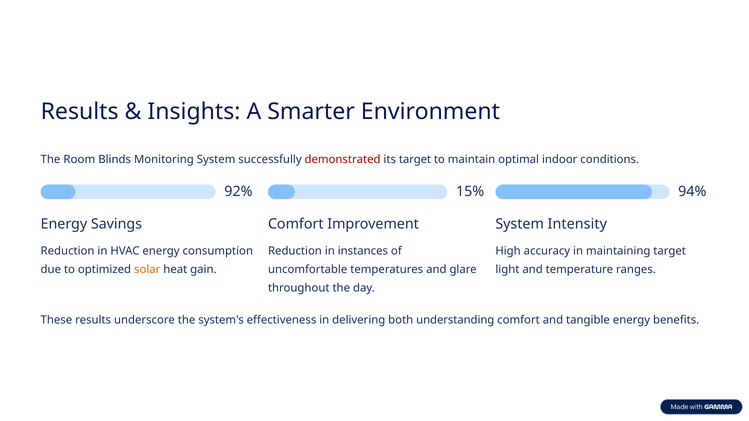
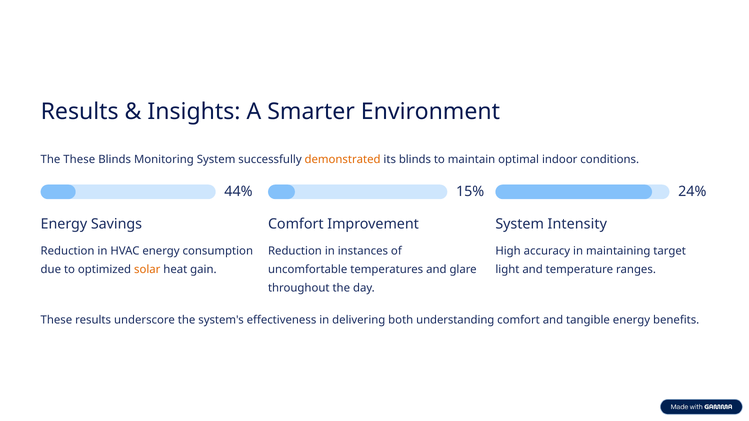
The Room: Room -> These
demonstrated colour: red -> orange
its target: target -> blinds
92%: 92% -> 44%
94%: 94% -> 24%
